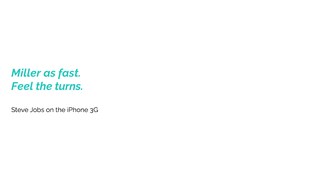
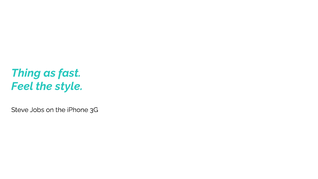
Miller: Miller -> Thing
turns: turns -> style
